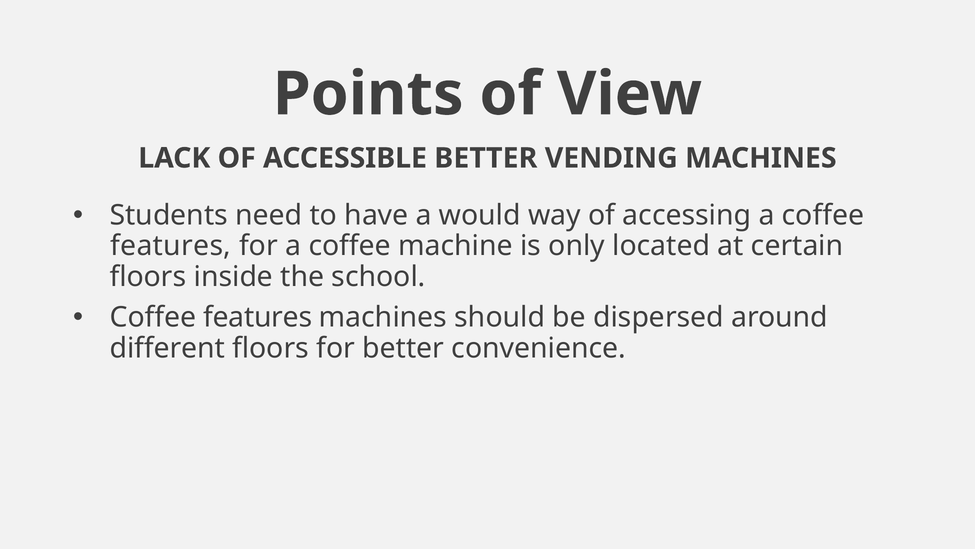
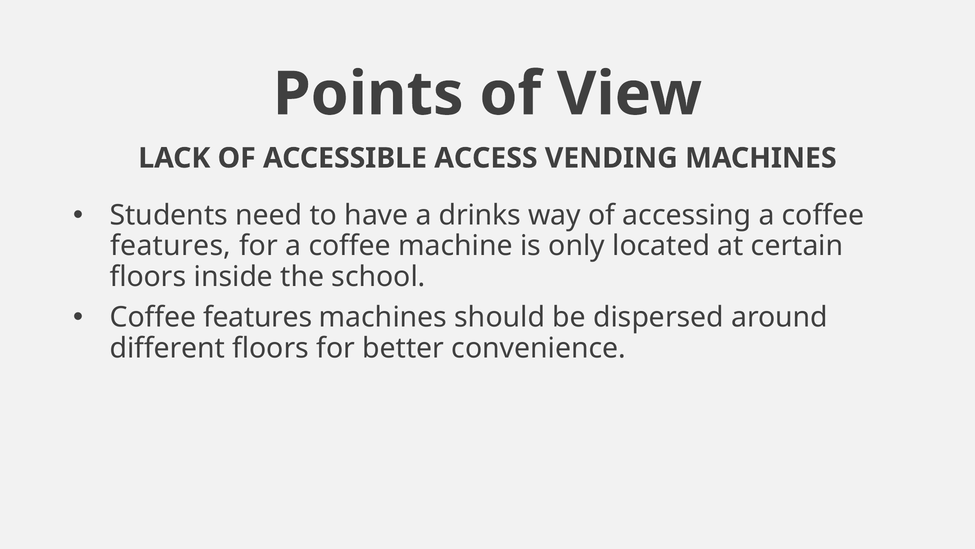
ACCESSIBLE BETTER: BETTER -> ACCESS
would: would -> drinks
